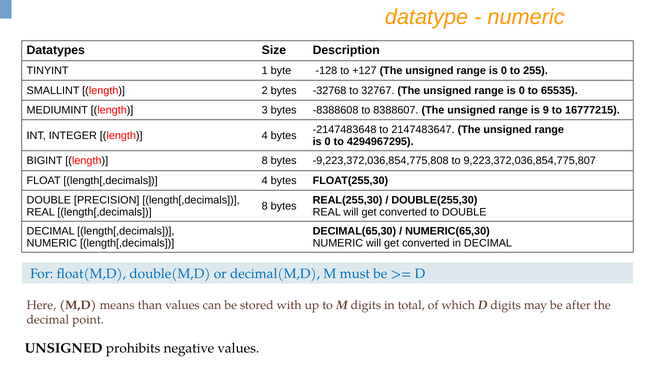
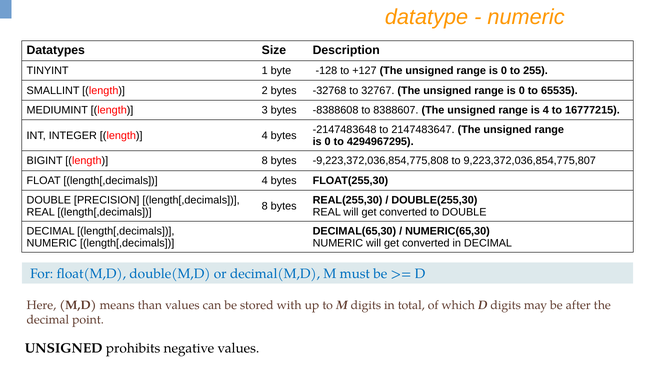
is 9: 9 -> 4
